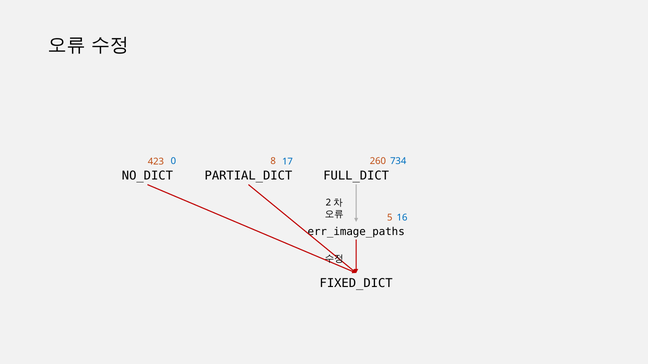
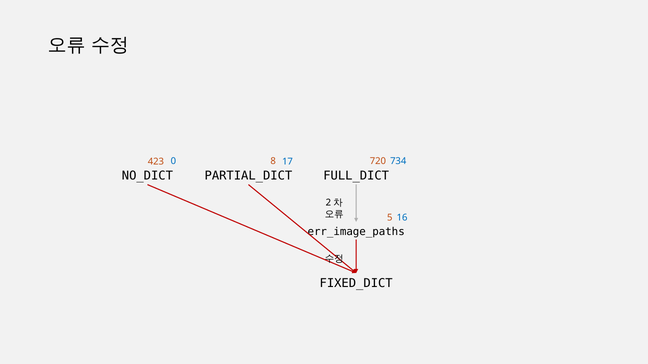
260: 260 -> 720
